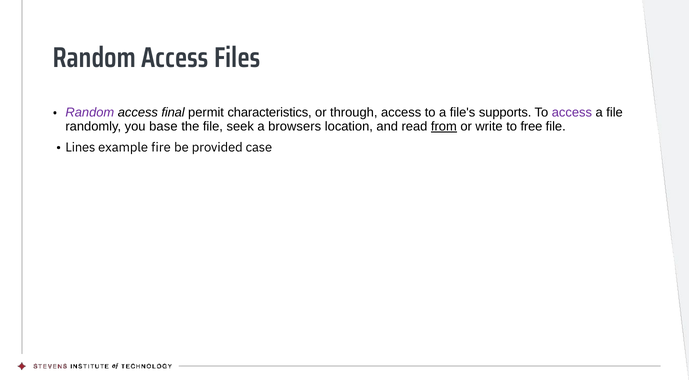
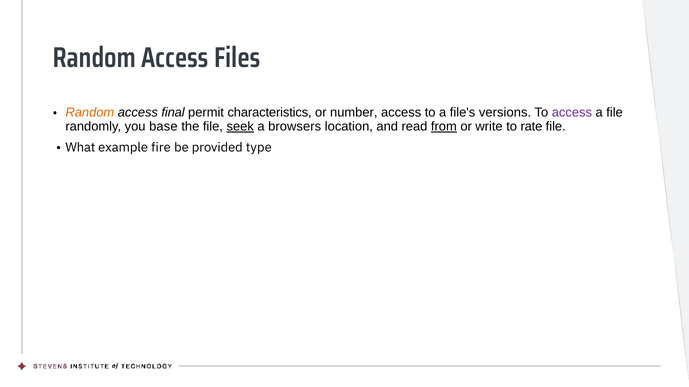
Random at (90, 113) colour: purple -> orange
through: through -> number
supports: supports -> versions
seek underline: none -> present
free: free -> rate
Lines: Lines -> What
case: case -> type
